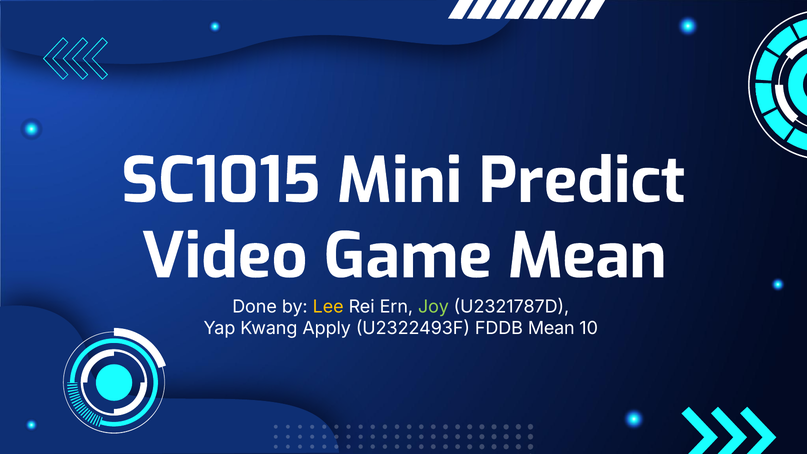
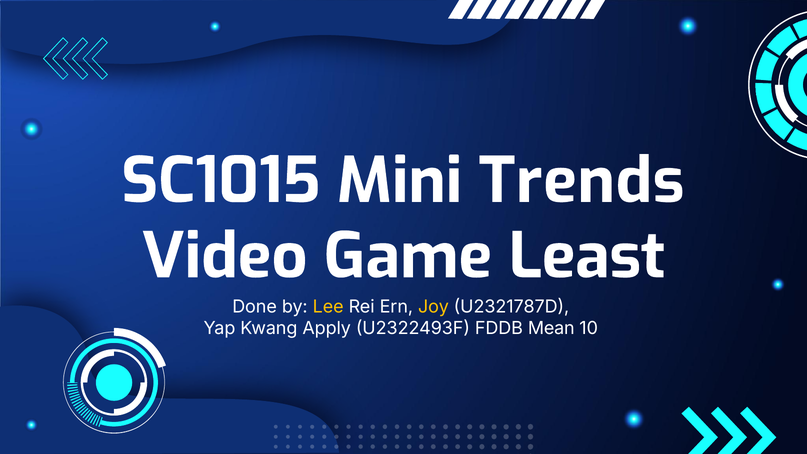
Predict: Predict -> Trends
Game Mean: Mean -> Least
Joy colour: light green -> yellow
